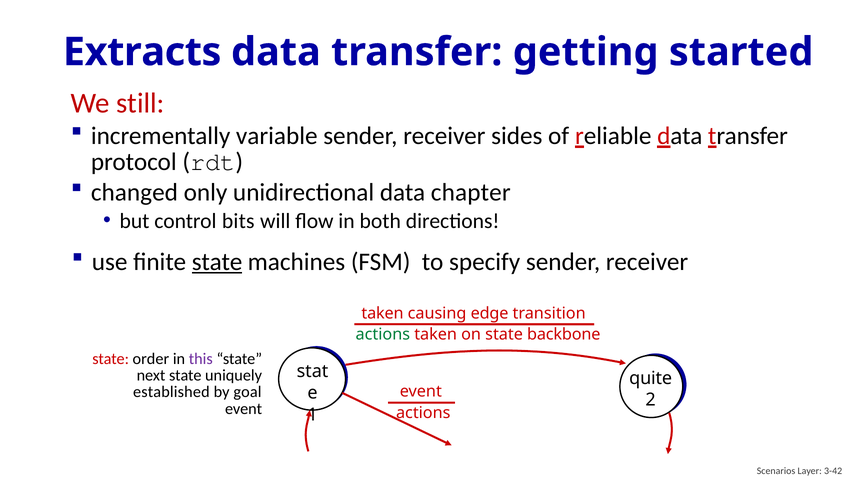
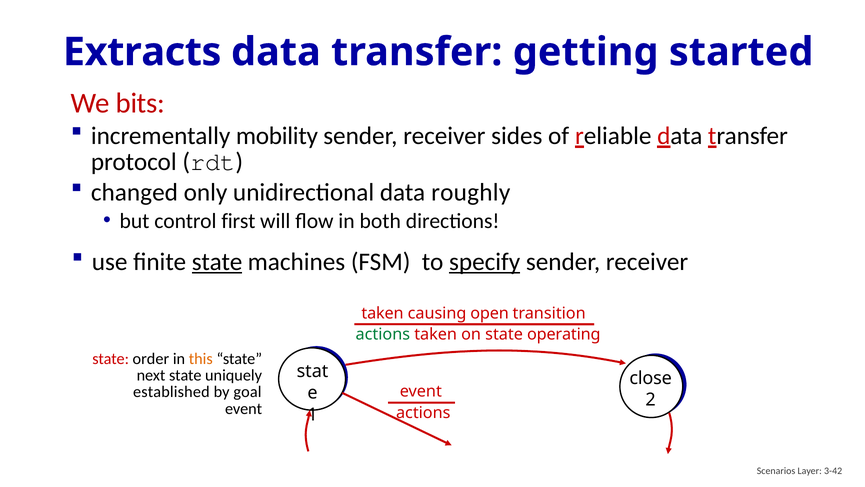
still: still -> bits
variable: variable -> mobility
chapter: chapter -> roughly
bits: bits -> first
specify underline: none -> present
edge: edge -> open
backbone: backbone -> operating
this colour: purple -> orange
quite: quite -> close
